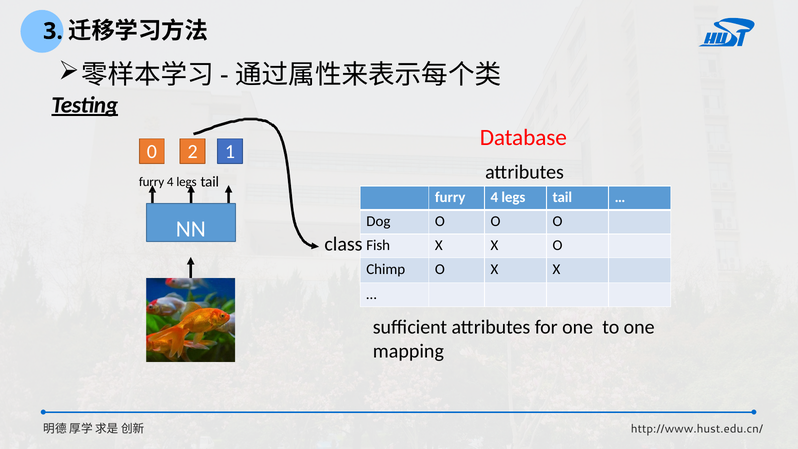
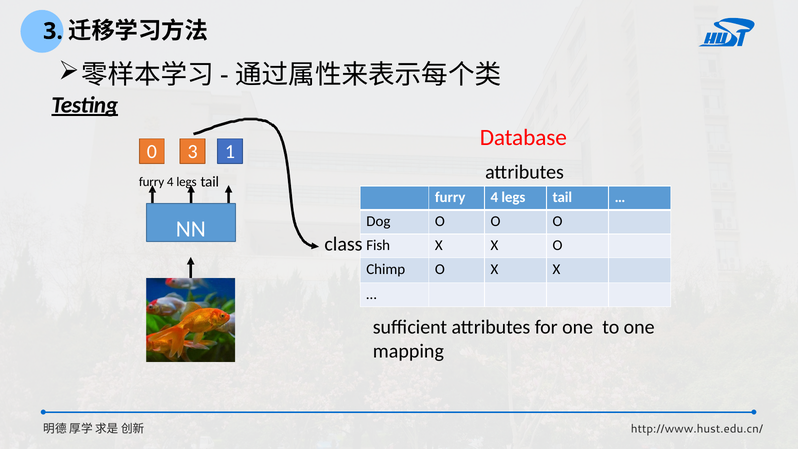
0 2: 2 -> 3
